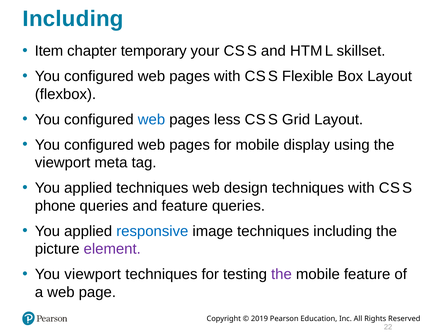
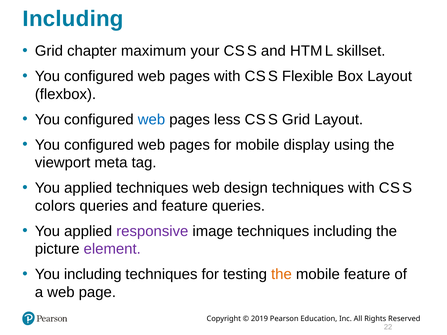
Item at (49, 51): Item -> Grid
temporary: temporary -> maximum
phone: phone -> colors
responsive colour: blue -> purple
You viewport: viewport -> including
the at (281, 275) colour: purple -> orange
